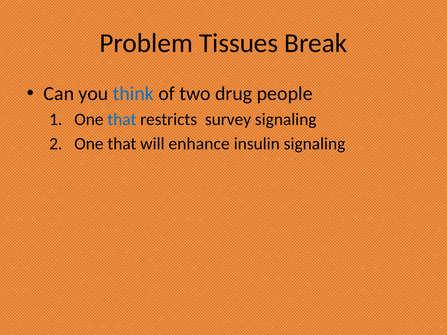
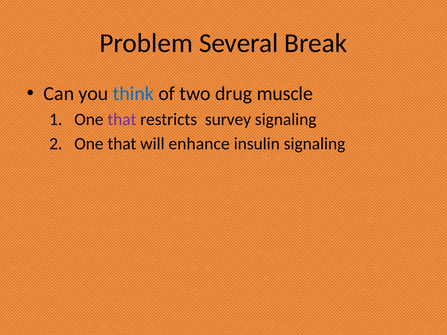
Tissues: Tissues -> Several
people: people -> muscle
that at (122, 119) colour: blue -> purple
